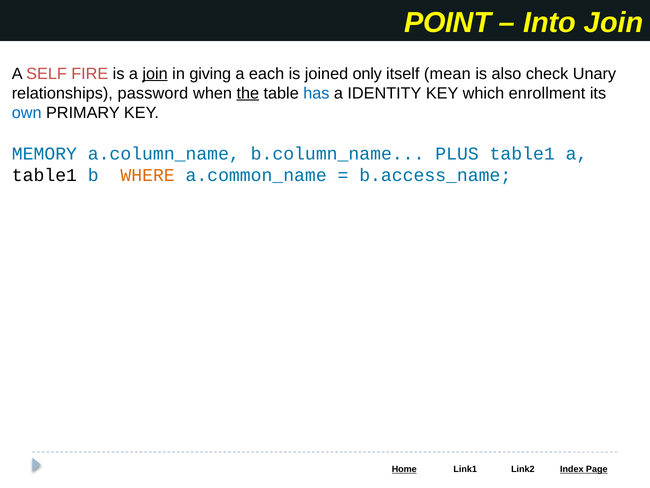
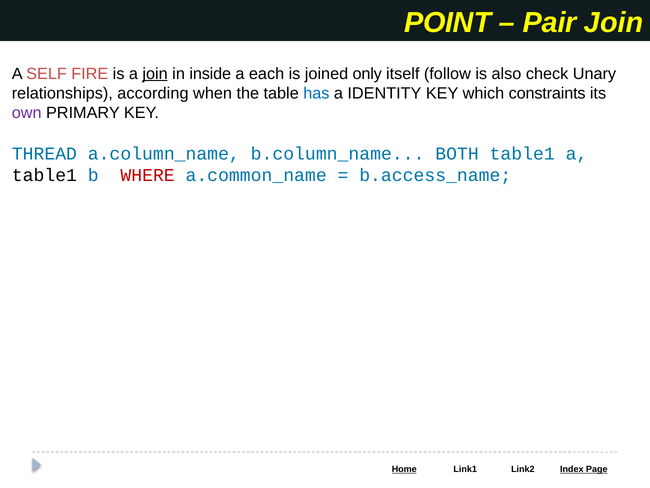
Into: Into -> Pair
giving: giving -> inside
mean: mean -> follow
password: password -> according
the underline: present -> none
enrollment: enrollment -> constraints
own colour: blue -> purple
MEMORY: MEMORY -> THREAD
PLUS: PLUS -> BOTH
WHERE colour: orange -> red
